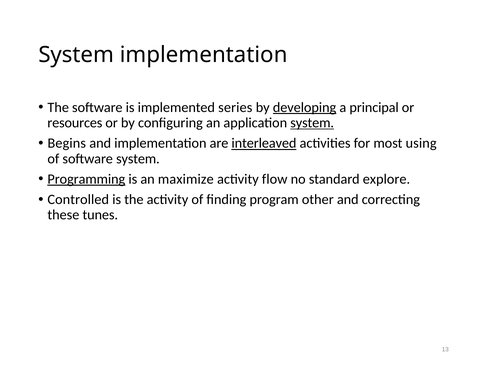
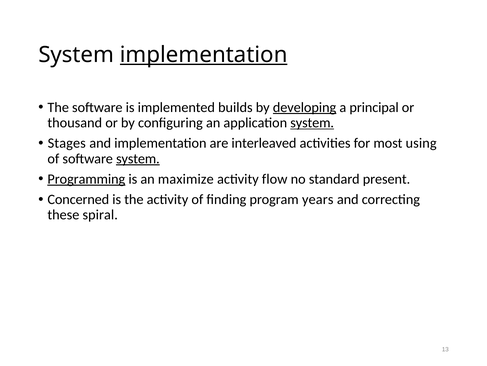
implementation at (204, 55) underline: none -> present
series: series -> builds
resources: resources -> thousand
Begins: Begins -> Stages
interleaved underline: present -> none
system at (138, 158) underline: none -> present
explore: explore -> present
Controlled: Controlled -> Concerned
other: other -> years
tunes: tunes -> spiral
